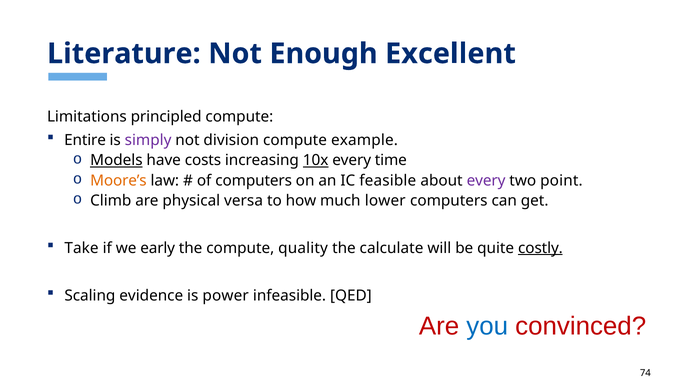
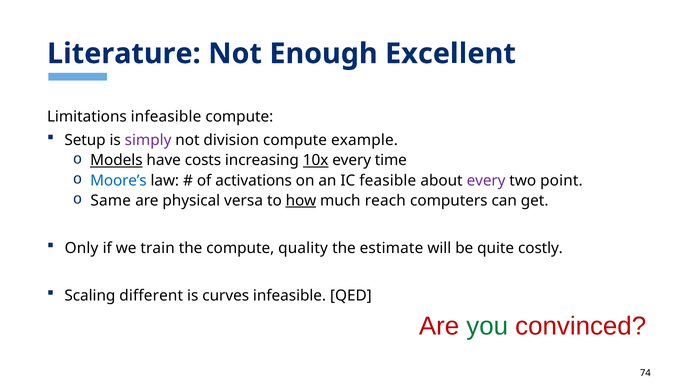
Limitations principled: principled -> infeasible
Entire: Entire -> Setup
Moore’s colour: orange -> blue
of computers: computers -> activations
Climb: Climb -> Same
how underline: none -> present
lower: lower -> reach
Take: Take -> Only
early: early -> train
calculate: calculate -> estimate
costly underline: present -> none
evidence: evidence -> different
power: power -> curves
you colour: blue -> green
